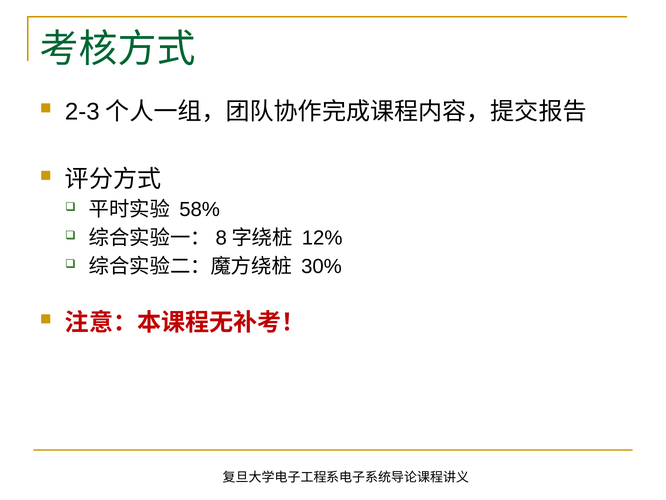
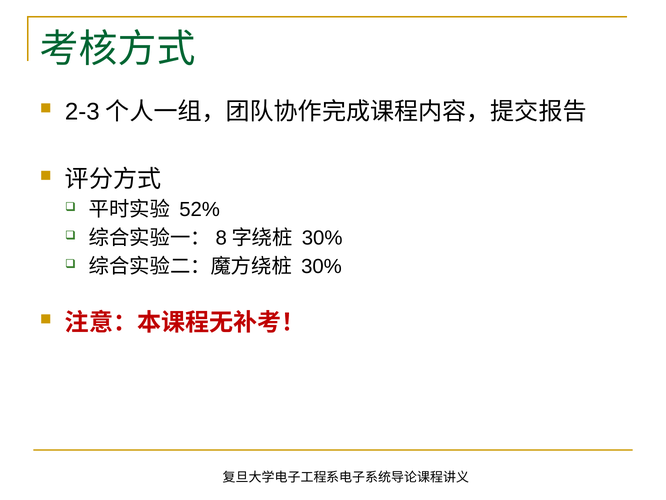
58%: 58% -> 52%
12% at (322, 238): 12% -> 30%
